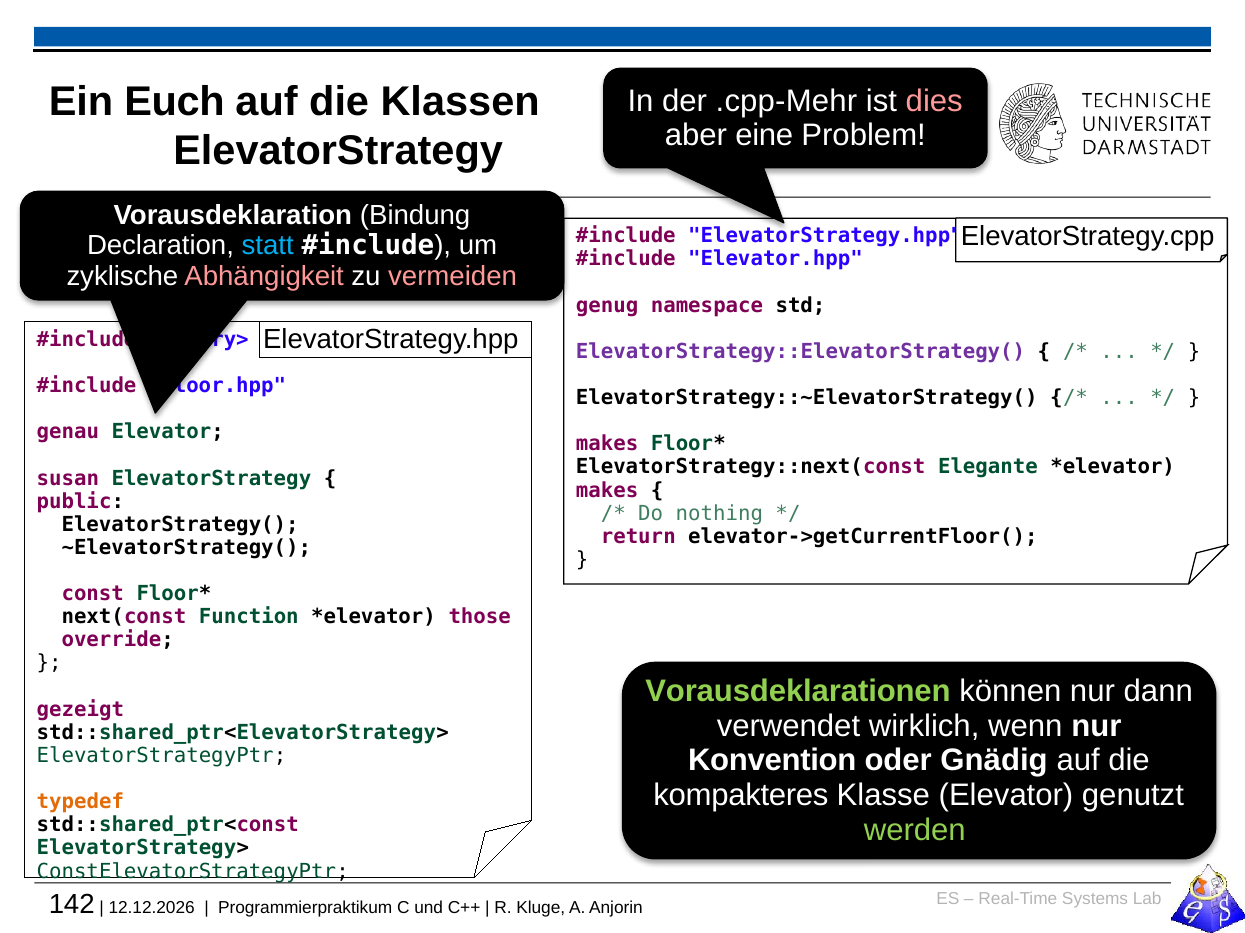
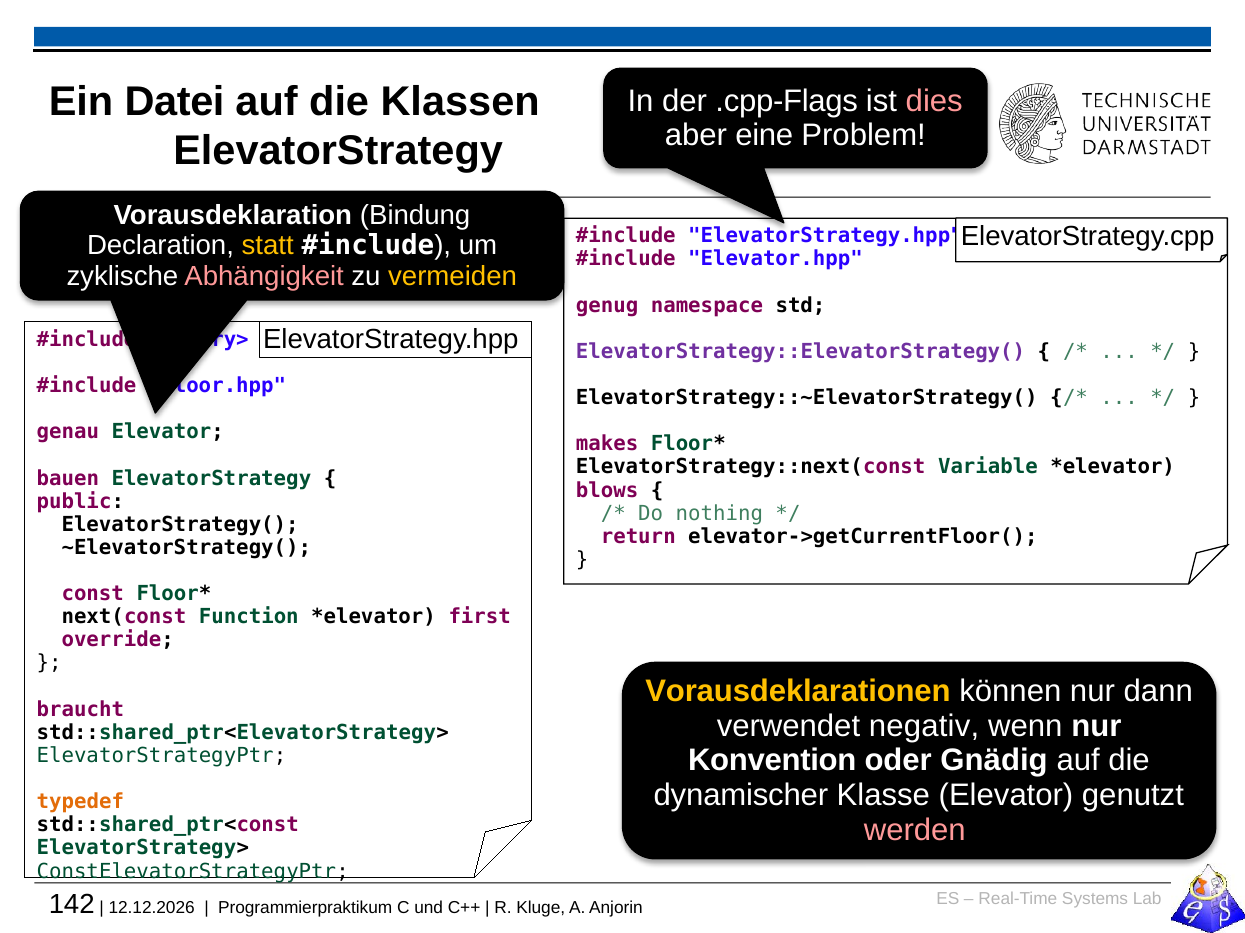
Euch: Euch -> Datei
.cpp-Mehr: .cpp-Mehr -> .cpp-Flags
statt colour: light blue -> yellow
vermeiden colour: pink -> yellow
Elegante: Elegante -> Variable
susan: susan -> bauen
makes at (607, 491): makes -> blows
those: those -> first
Vorausdeklarationen colour: light green -> yellow
gezeigt: gezeigt -> braucht
wirklich: wirklich -> negativ
kompakteres: kompakteres -> dynamischer
werden colour: light green -> pink
